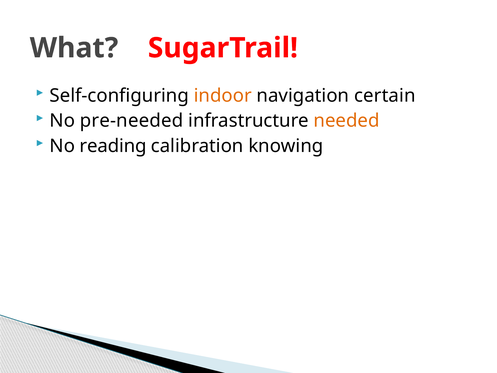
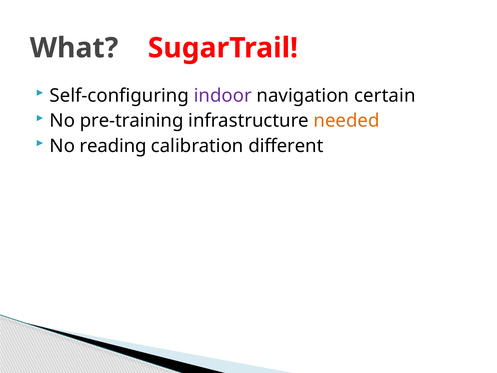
indoor colour: orange -> purple
pre-needed: pre-needed -> pre-training
knowing: knowing -> different
